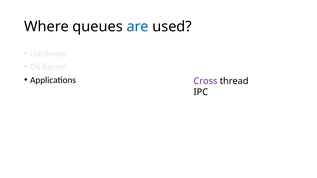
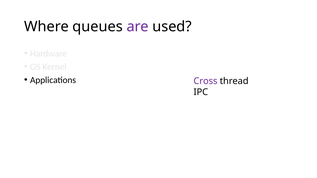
are colour: blue -> purple
